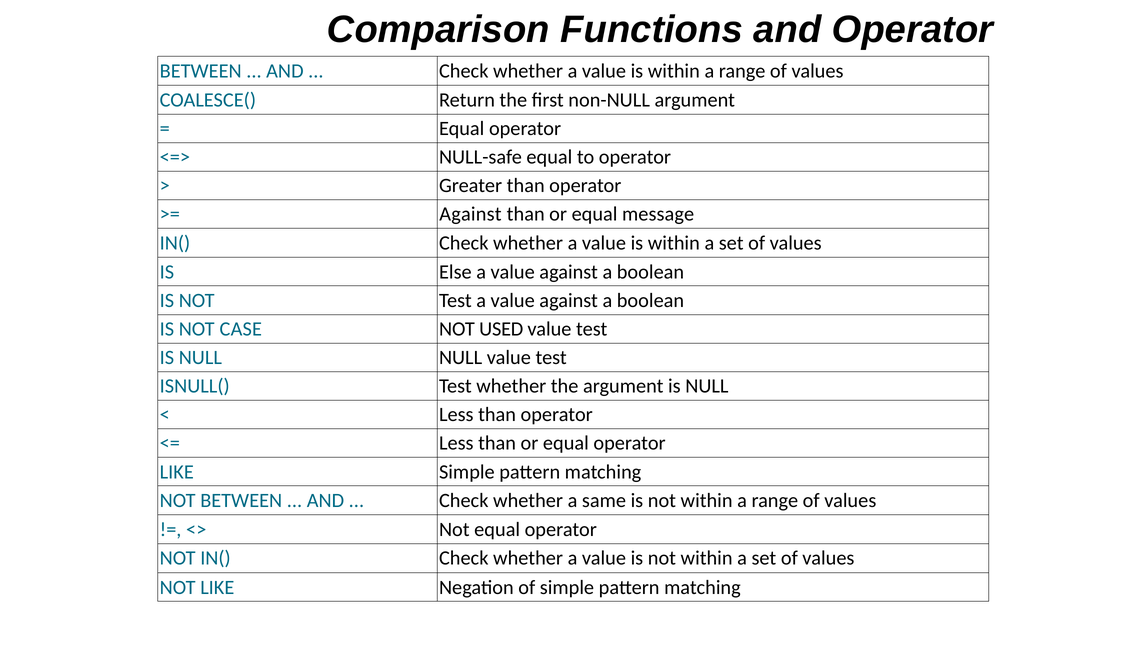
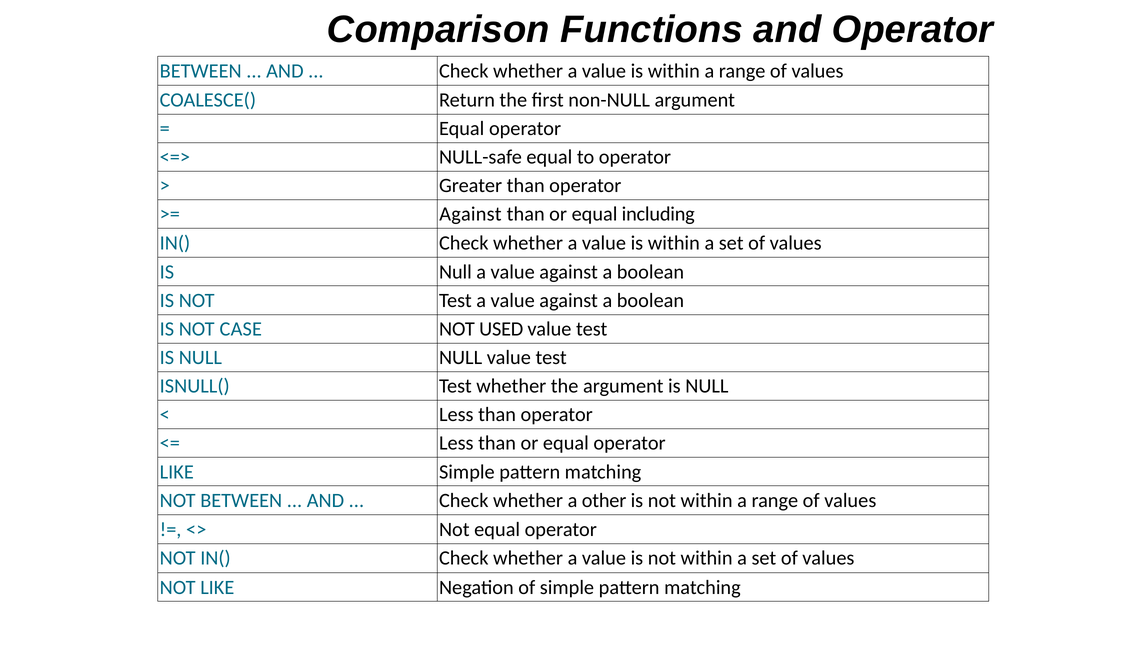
message: message -> including
Else at (455, 272): Else -> Null
same: same -> other
